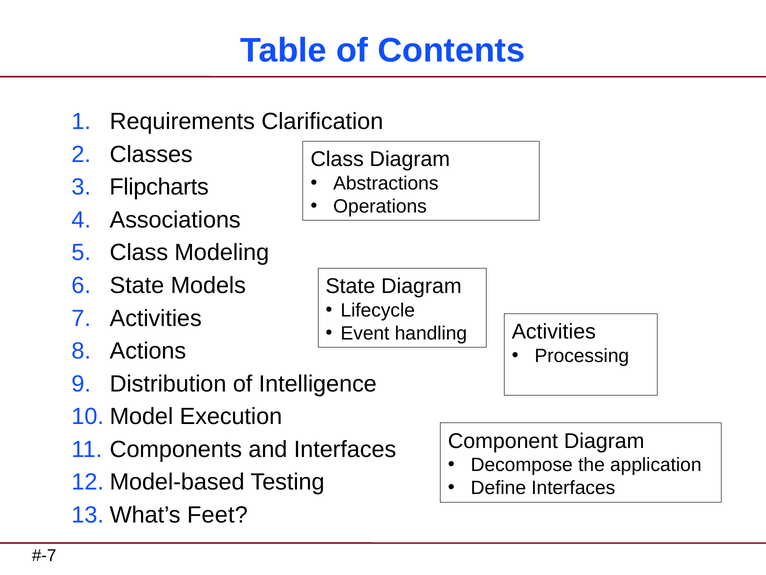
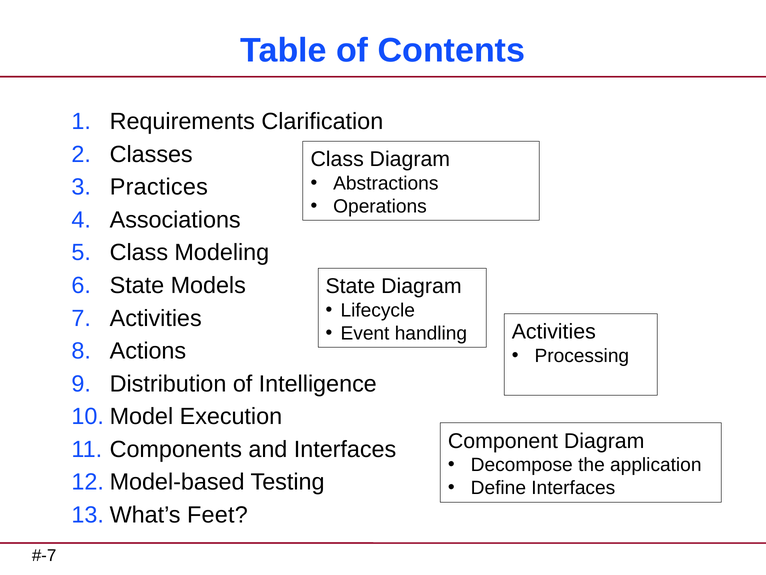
Flipcharts: Flipcharts -> Practices
